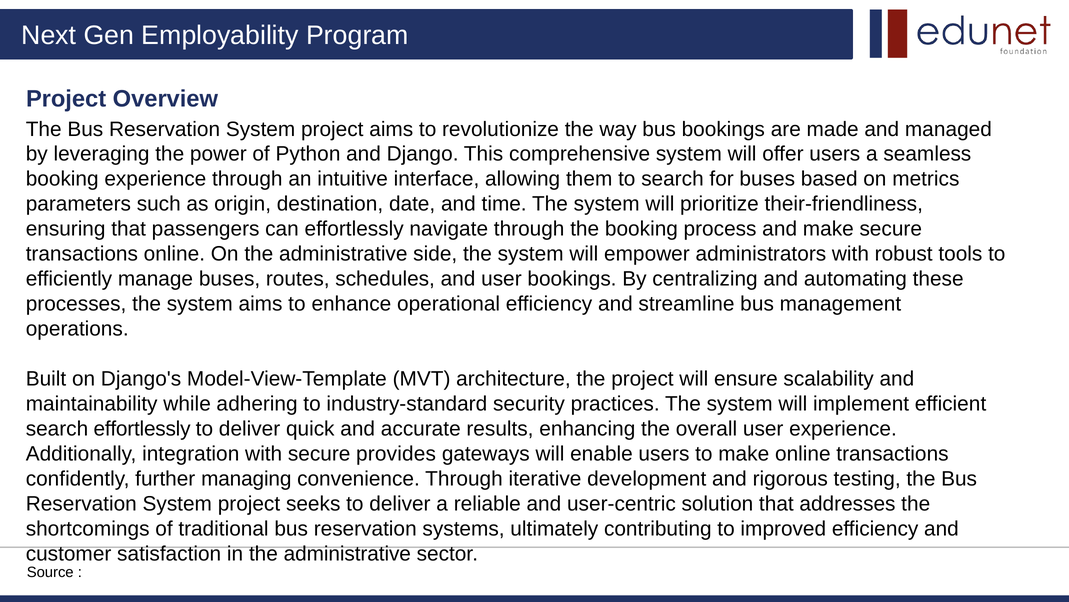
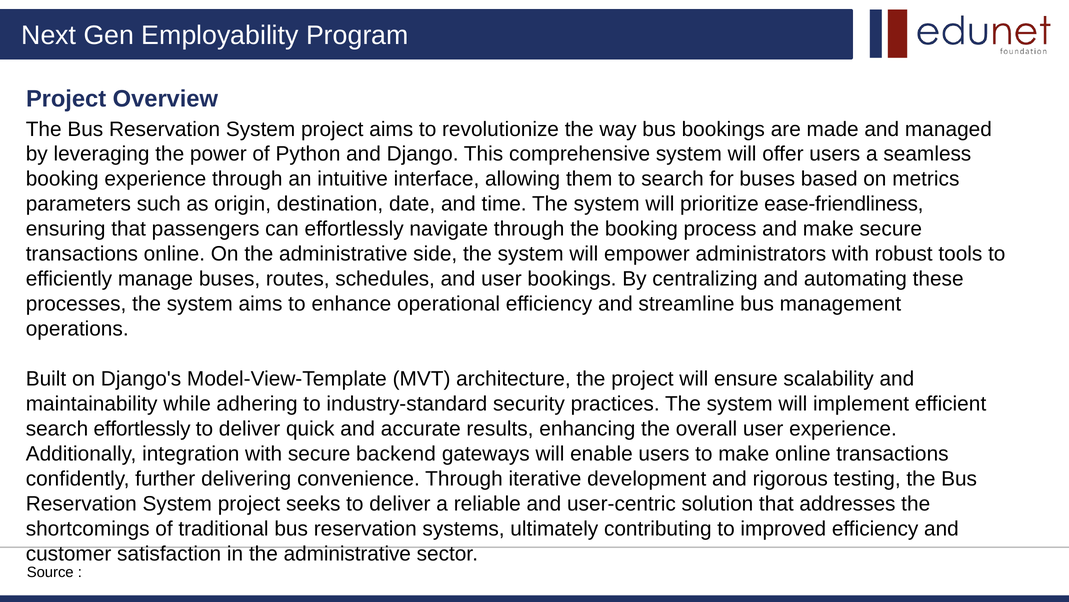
their-friendliness: their-friendliness -> ease-friendliness
provides: provides -> backend
managing: managing -> delivering
